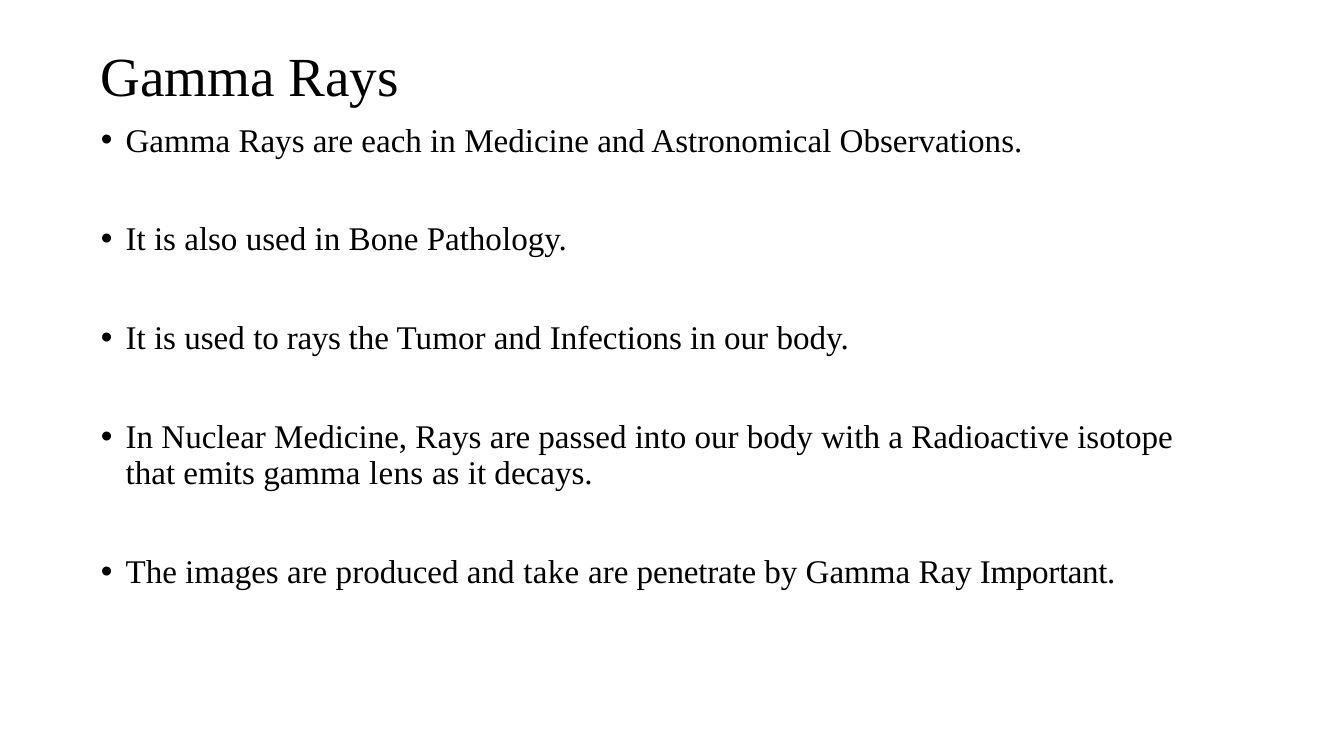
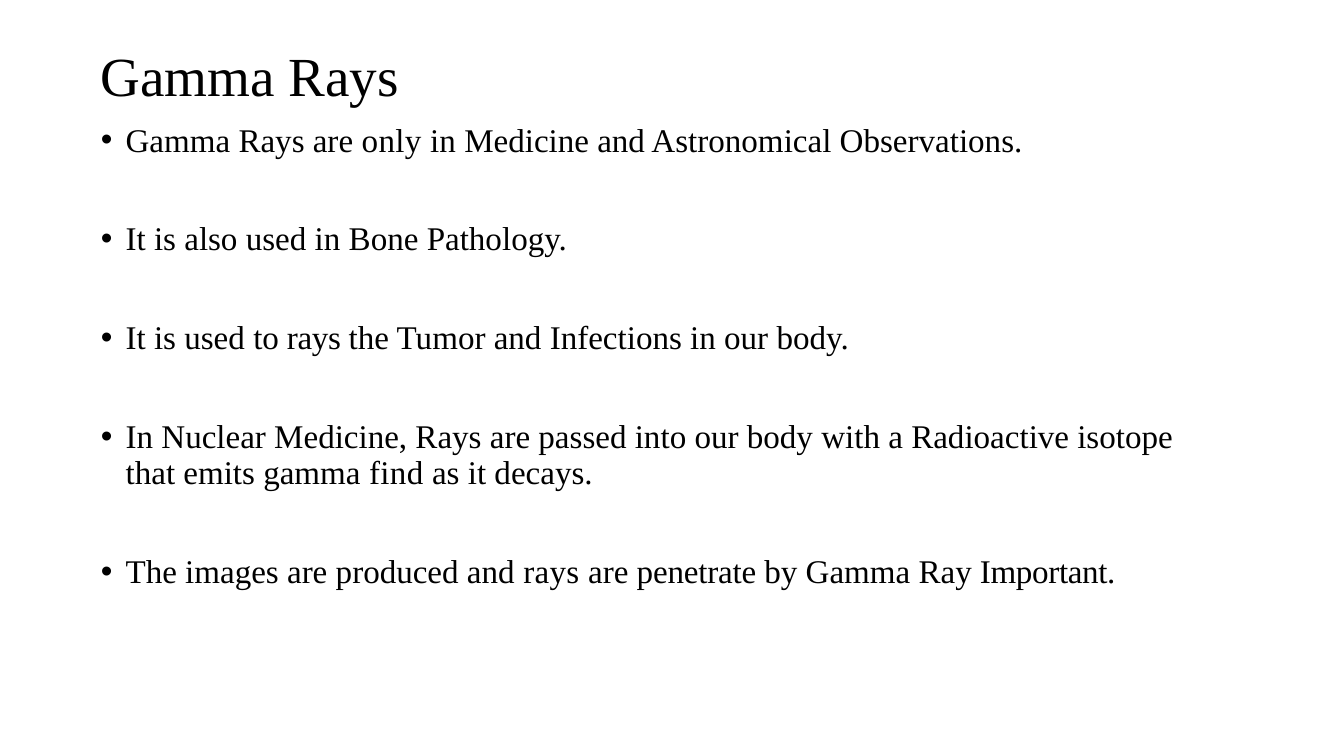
each: each -> only
lens: lens -> find
and take: take -> rays
